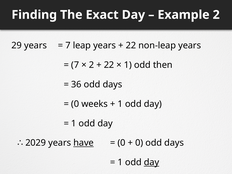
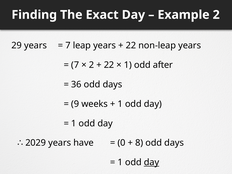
then: then -> after
0 at (75, 104): 0 -> 9
have underline: present -> none
0 at (139, 143): 0 -> 8
